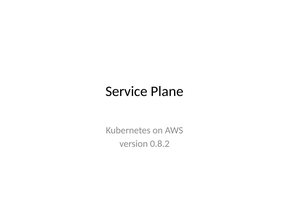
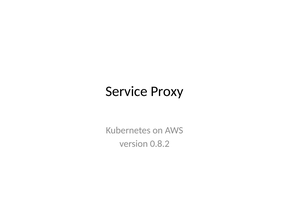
Plane: Plane -> Proxy
